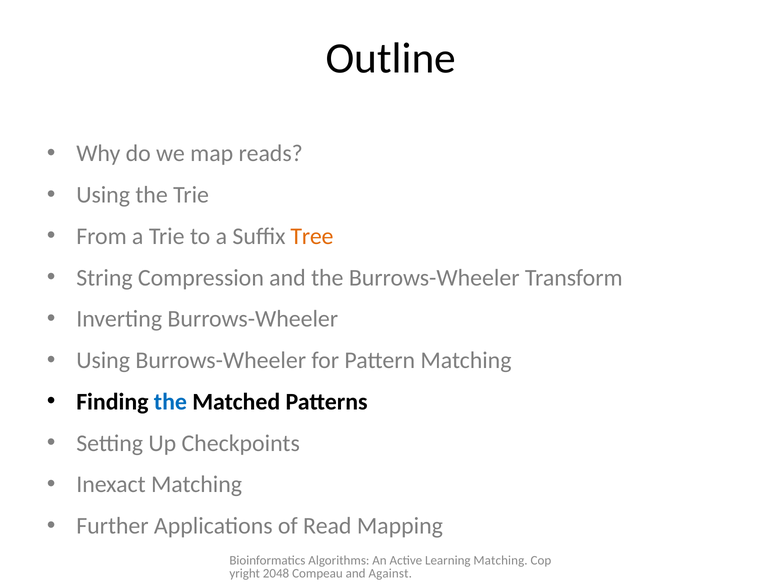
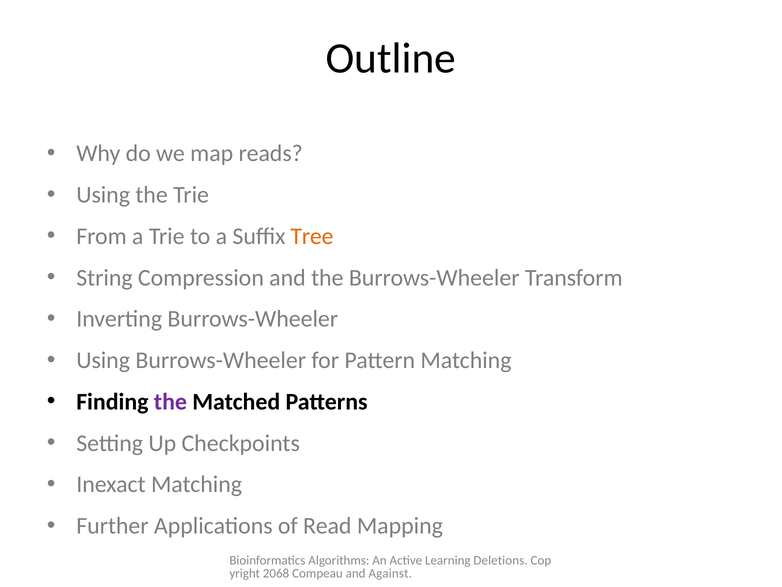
the at (170, 401) colour: blue -> purple
Learning Matching: Matching -> Deletions
2048: 2048 -> 2068
